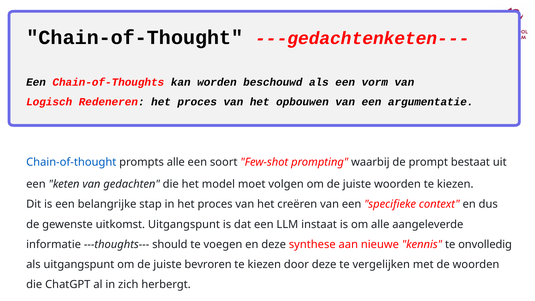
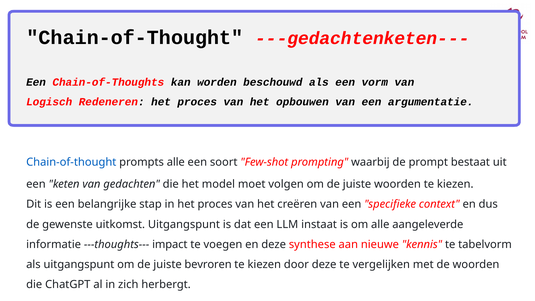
should: should -> impact
onvolledig: onvolledig -> tabelvorm
